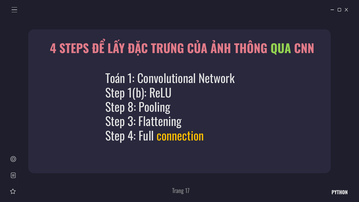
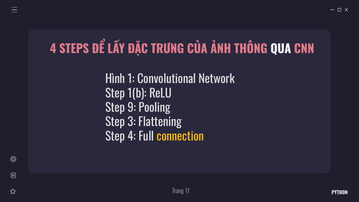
QUA colour: light green -> white
Toán: Toán -> Hình
8: 8 -> 9
